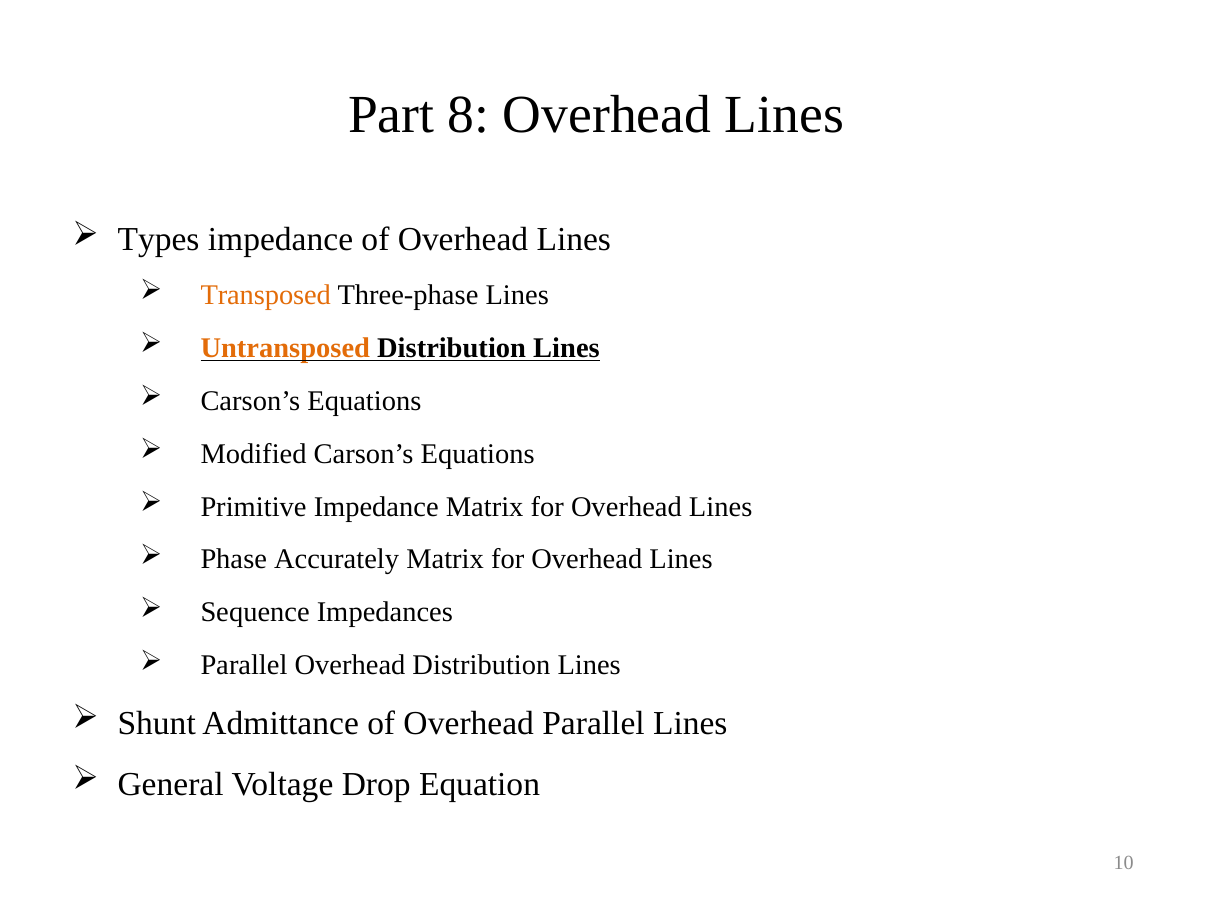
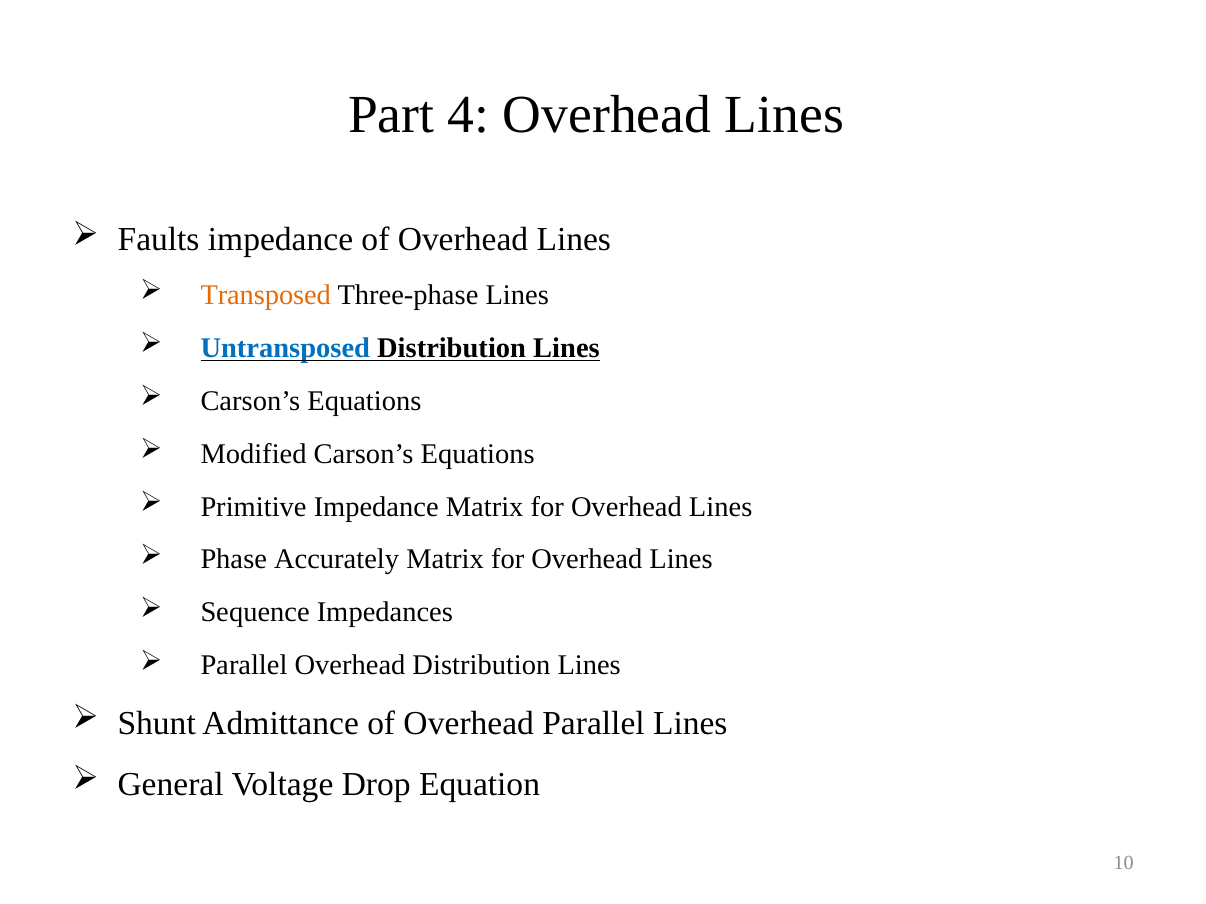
8: 8 -> 4
Types: Types -> Faults
Untransposed colour: orange -> blue
